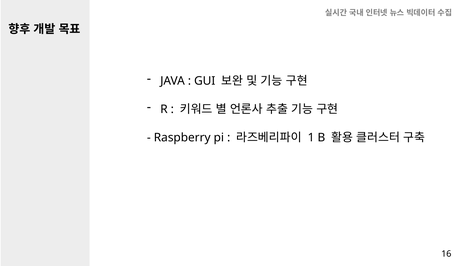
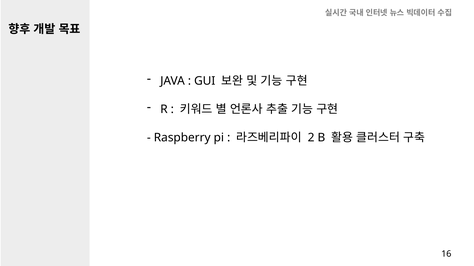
1: 1 -> 2
